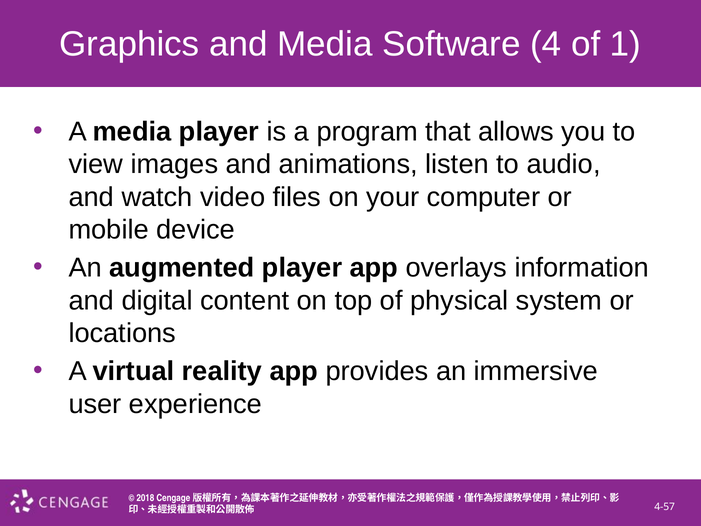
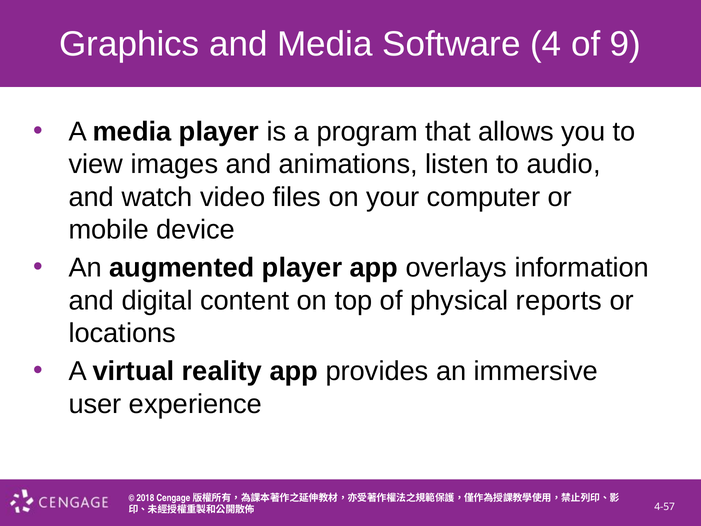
1: 1 -> 9
system: system -> reports
